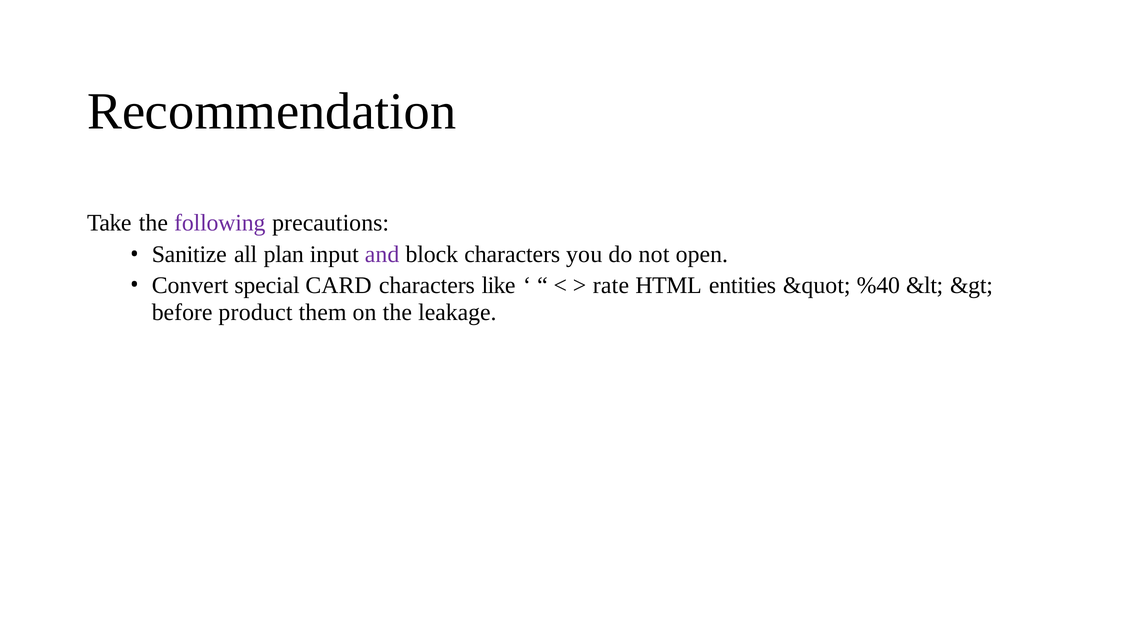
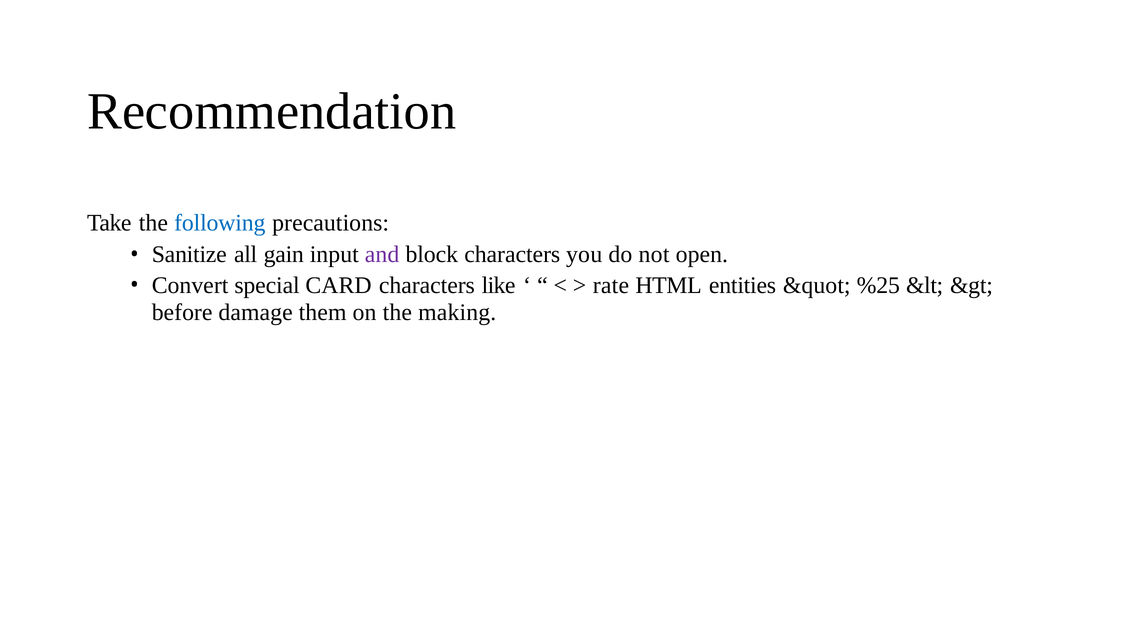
following colour: purple -> blue
plan: plan -> gain
%40: %40 -> %25
product: product -> damage
leakage: leakage -> making
